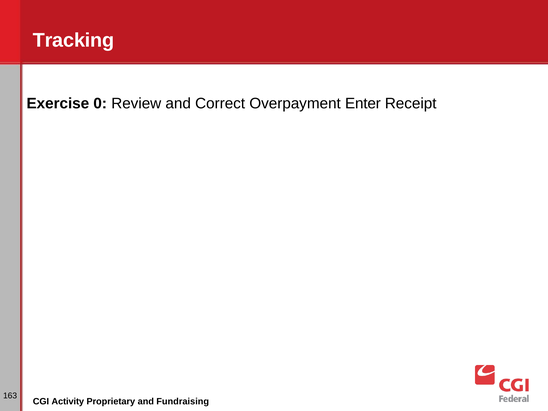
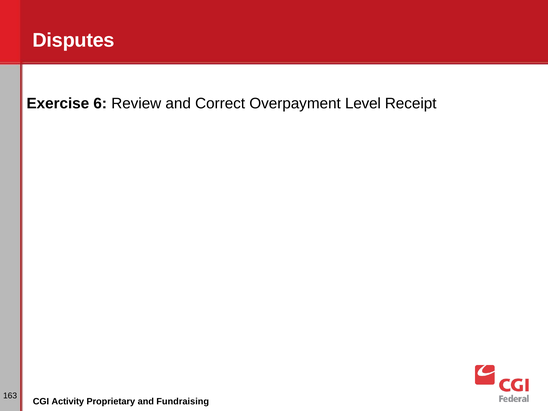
Tracking: Tracking -> Disputes
0: 0 -> 6
Enter: Enter -> Level
